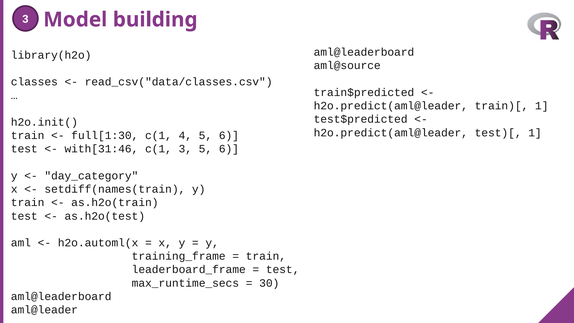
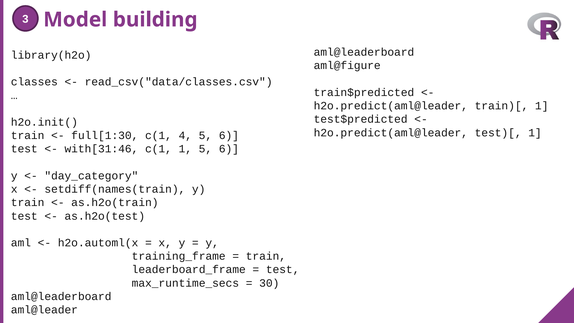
aml@source: aml@source -> aml@figure
c(1 3: 3 -> 1
